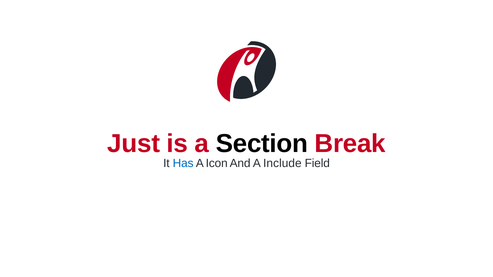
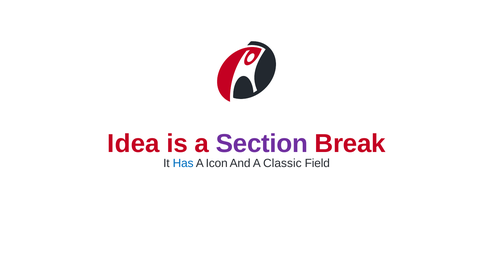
Just: Just -> Idea
Section colour: black -> purple
Include: Include -> Classic
